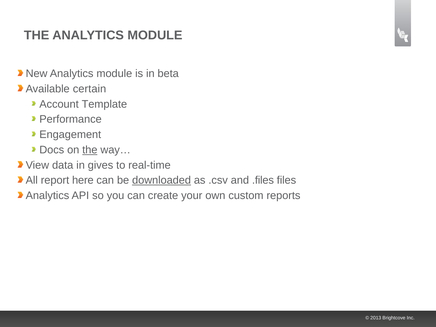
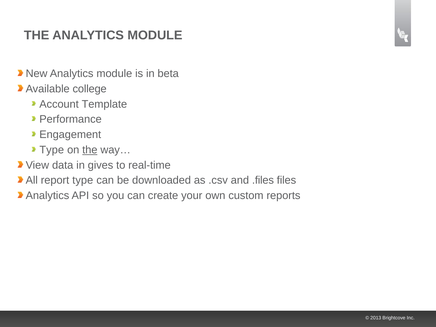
certain: certain -> college
Docs at (52, 150): Docs -> Type
report here: here -> type
downloaded underline: present -> none
